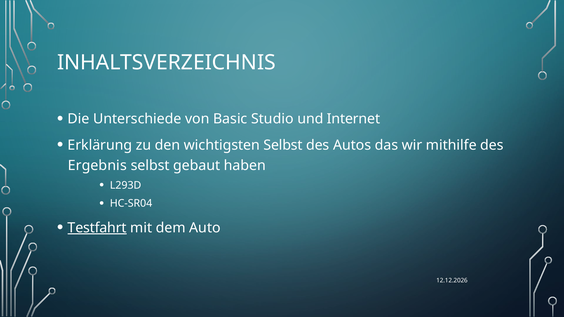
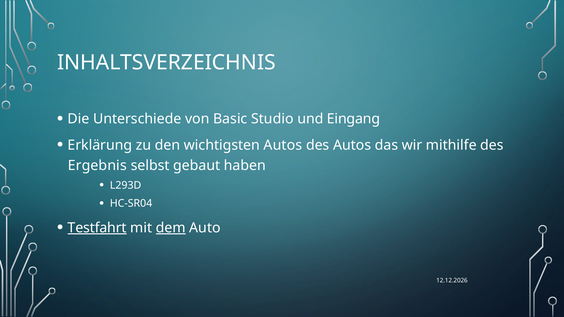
Internet: Internet -> Eingang
wichtigsten Selbst: Selbst -> Autos
dem underline: none -> present
